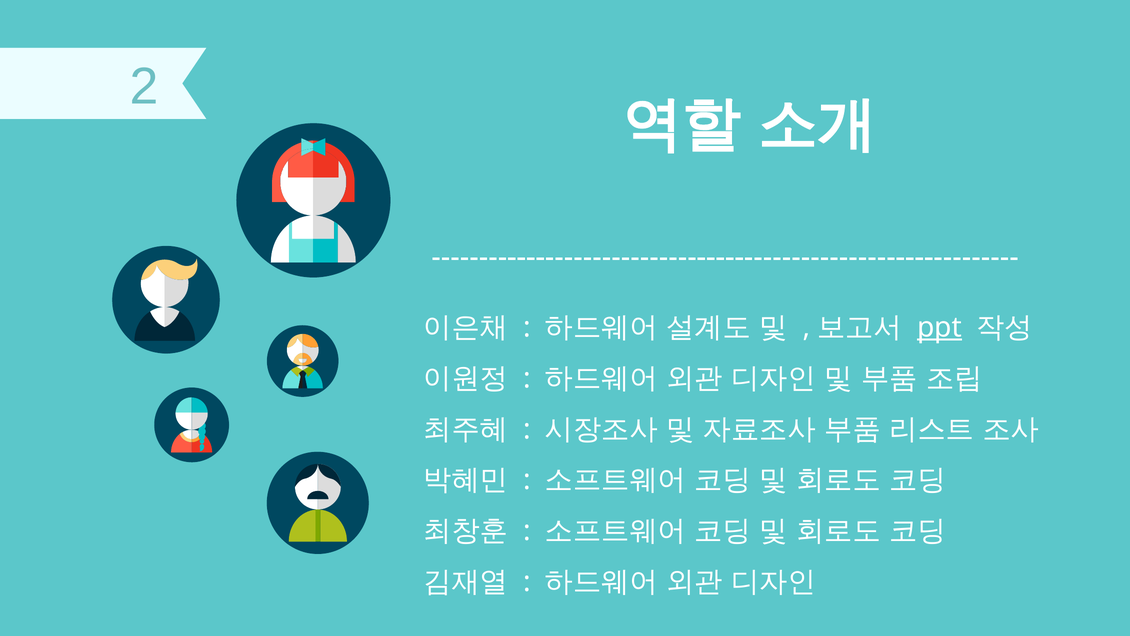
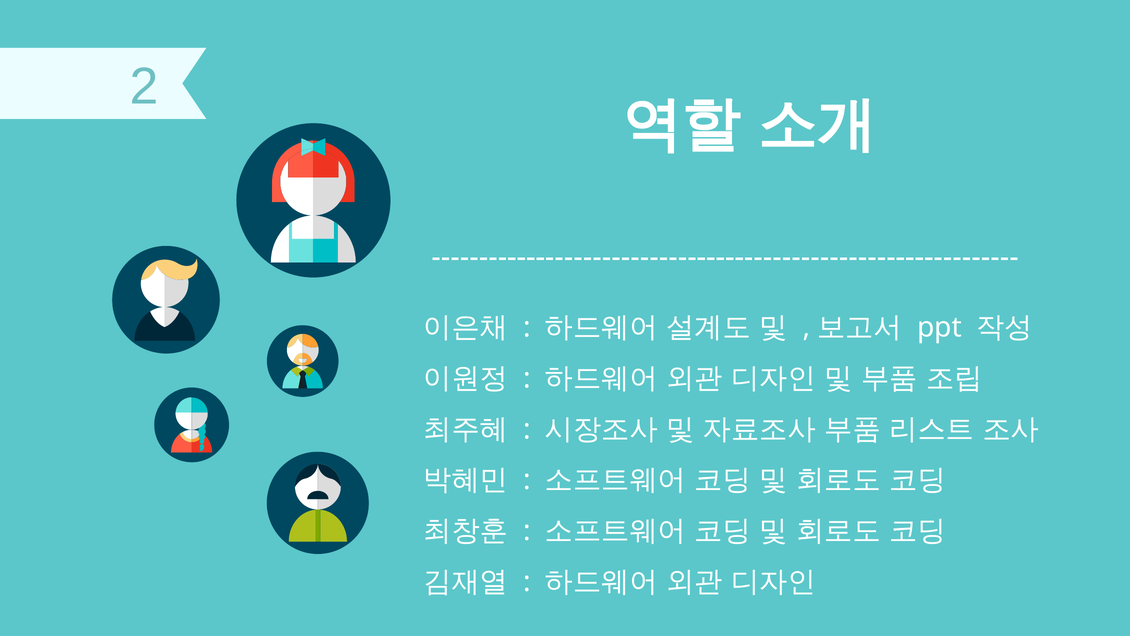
ppt underline: present -> none
